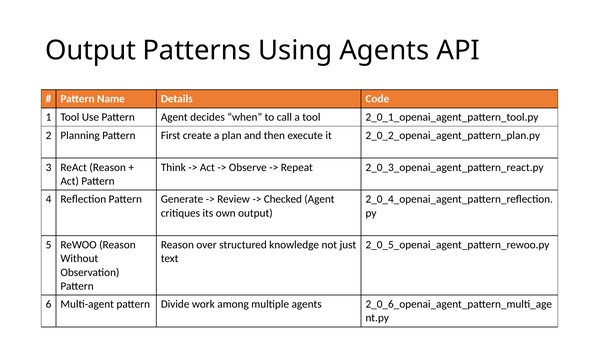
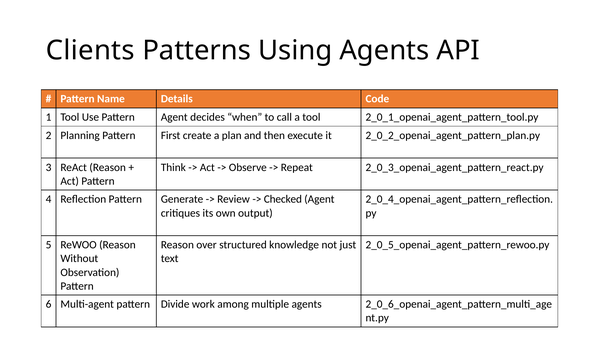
Output at (91, 50): Output -> Clients
